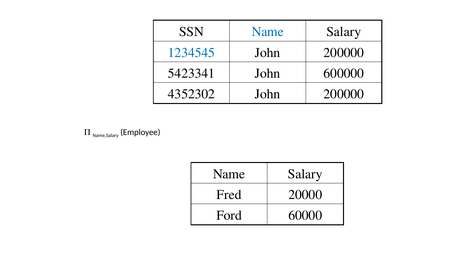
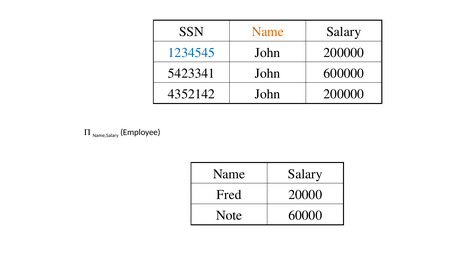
Name at (268, 32) colour: blue -> orange
4352302: 4352302 -> 4352142
Ford: Ford -> Note
